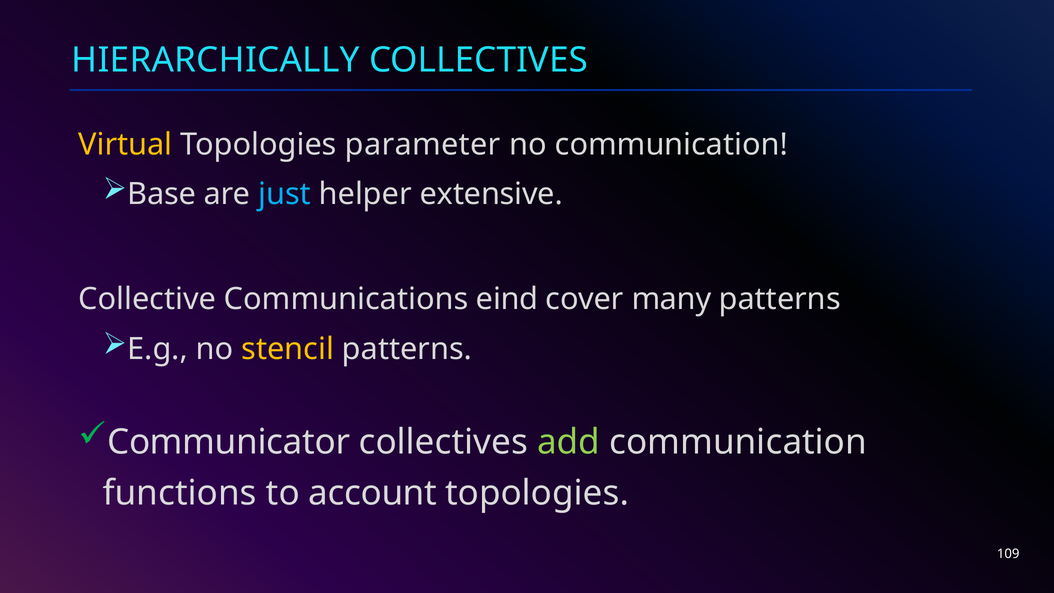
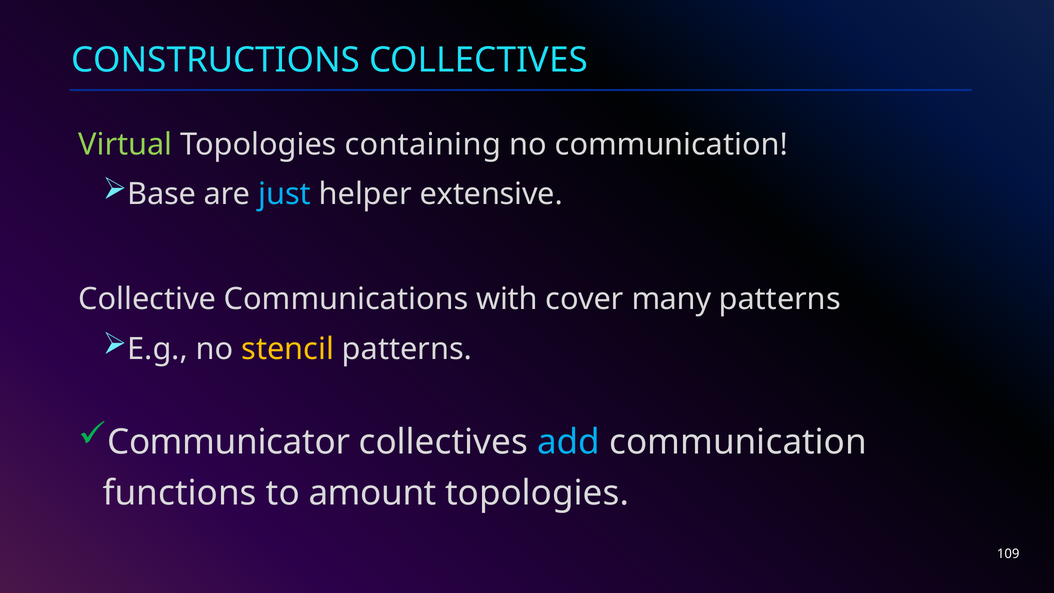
HIERARCHICALLY: HIERARCHICALLY -> CONSTRUCTIONS
Virtual colour: yellow -> light green
parameter: parameter -> containing
eind: eind -> with
add colour: light green -> light blue
account: account -> amount
